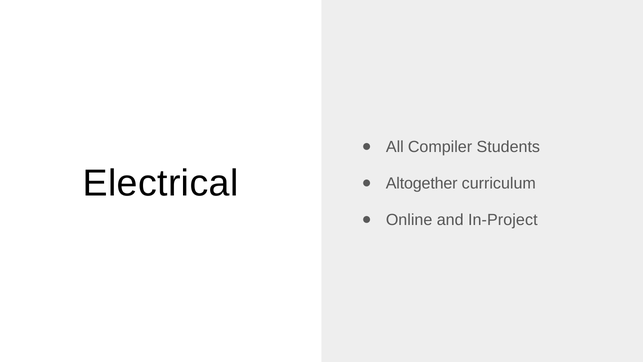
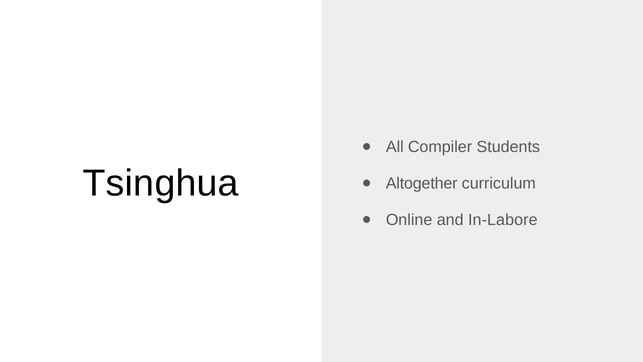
Electrical: Electrical -> Tsinghua
In-Project: In-Project -> In-Labore
